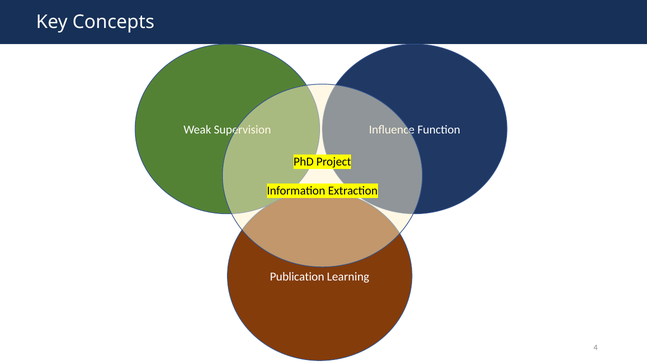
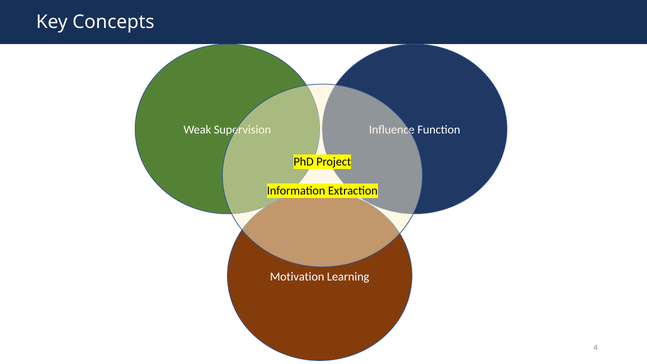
Publication: Publication -> Motivation
